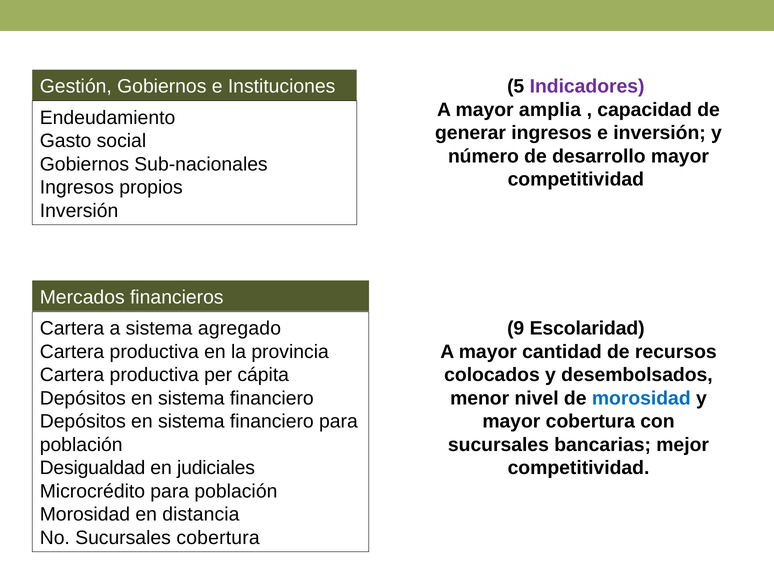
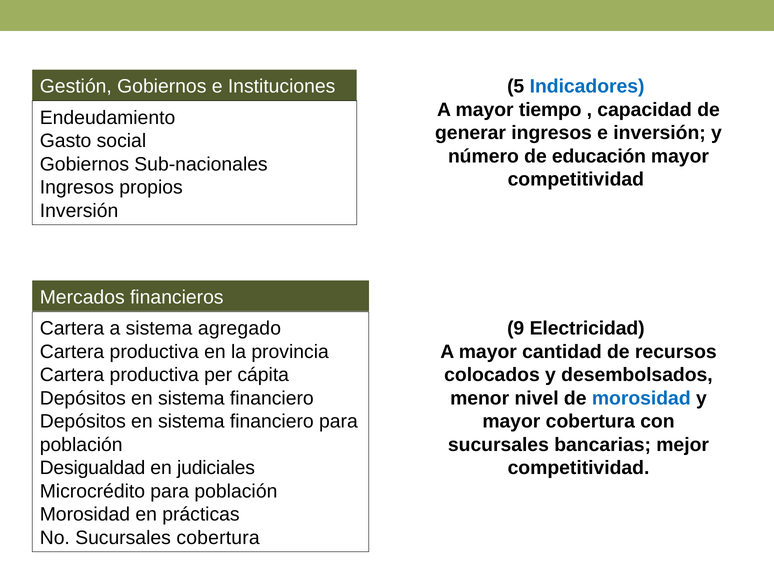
Indicadores colour: purple -> blue
amplia: amplia -> tiempo
desarrollo: desarrollo -> educación
Escolaridad: Escolaridad -> Electricidad
distancia: distancia -> prácticas
